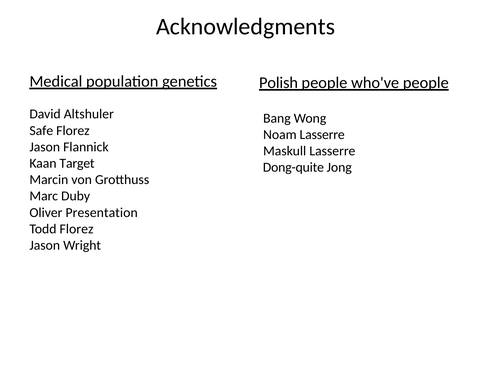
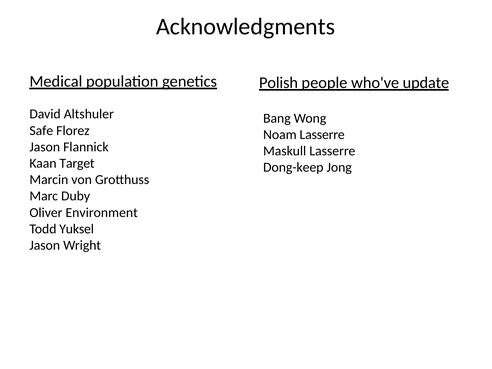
who've people: people -> update
Dong-quite: Dong-quite -> Dong-keep
Presentation: Presentation -> Environment
Todd Florez: Florez -> Yuksel
